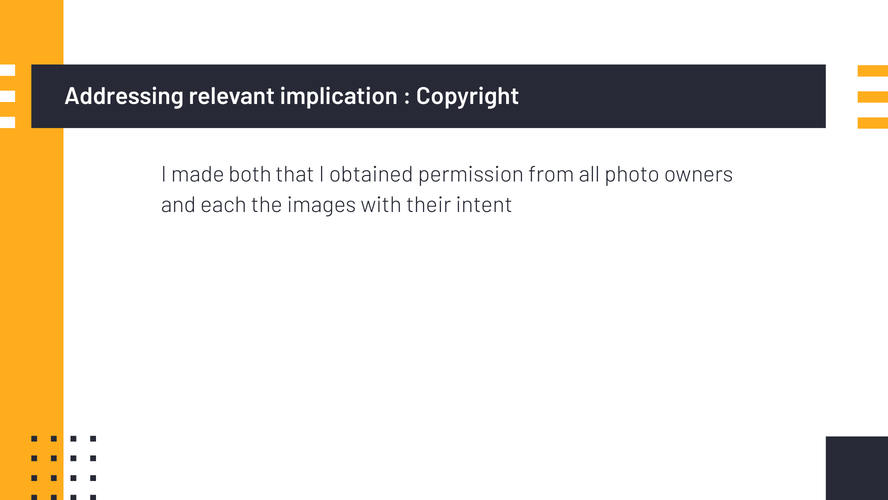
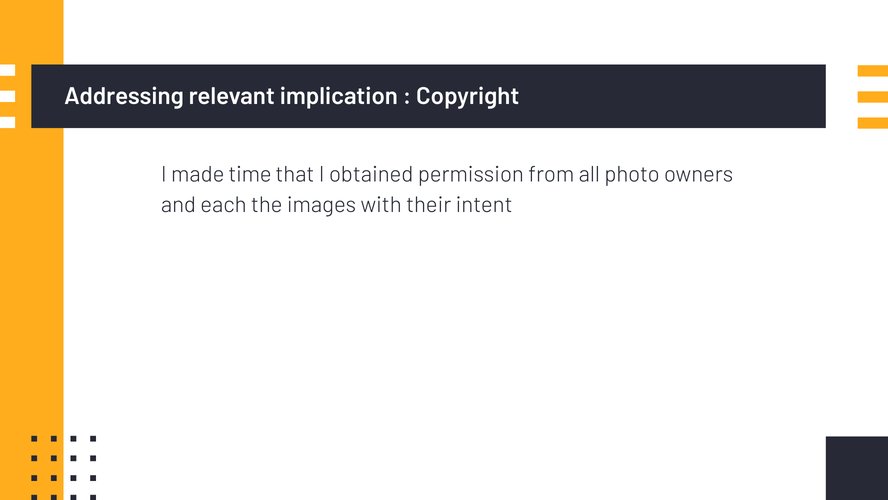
both: both -> time
